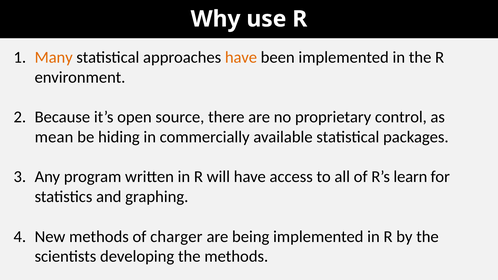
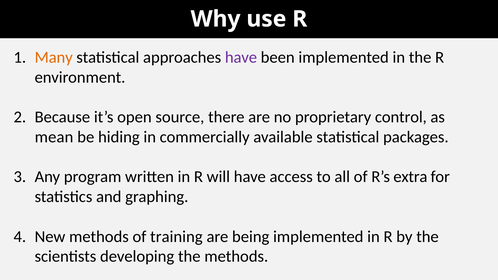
have at (241, 57) colour: orange -> purple
learn: learn -> extra
charger: charger -> training
